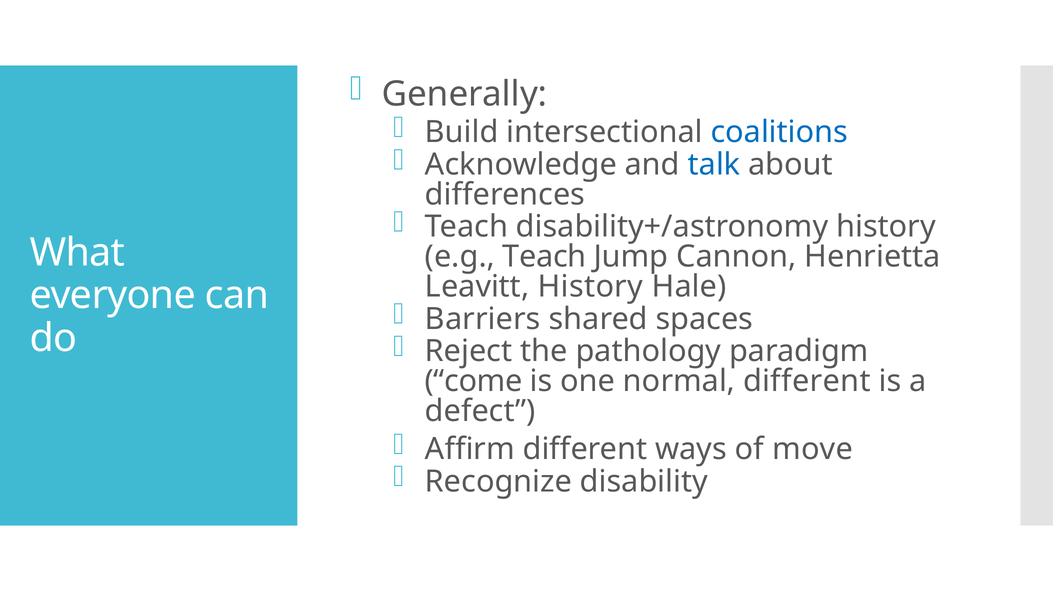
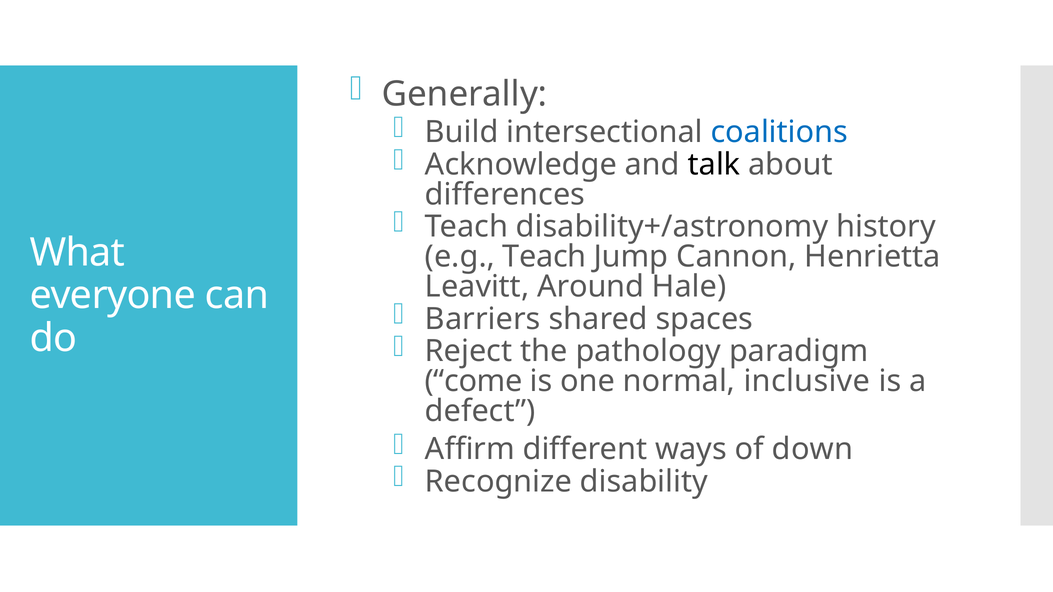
talk colour: blue -> black
Leavitt History: History -> Around
normal different: different -> inclusive
move: move -> down
